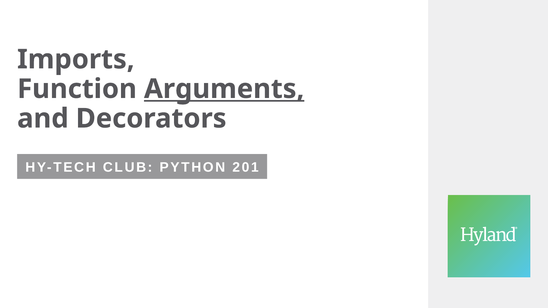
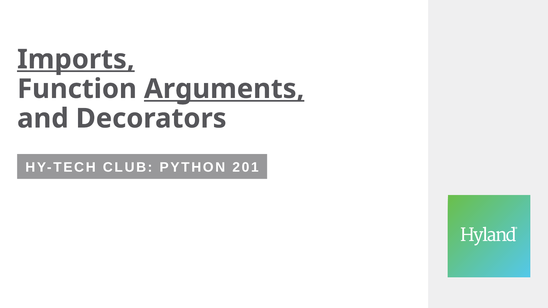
Imports underline: none -> present
